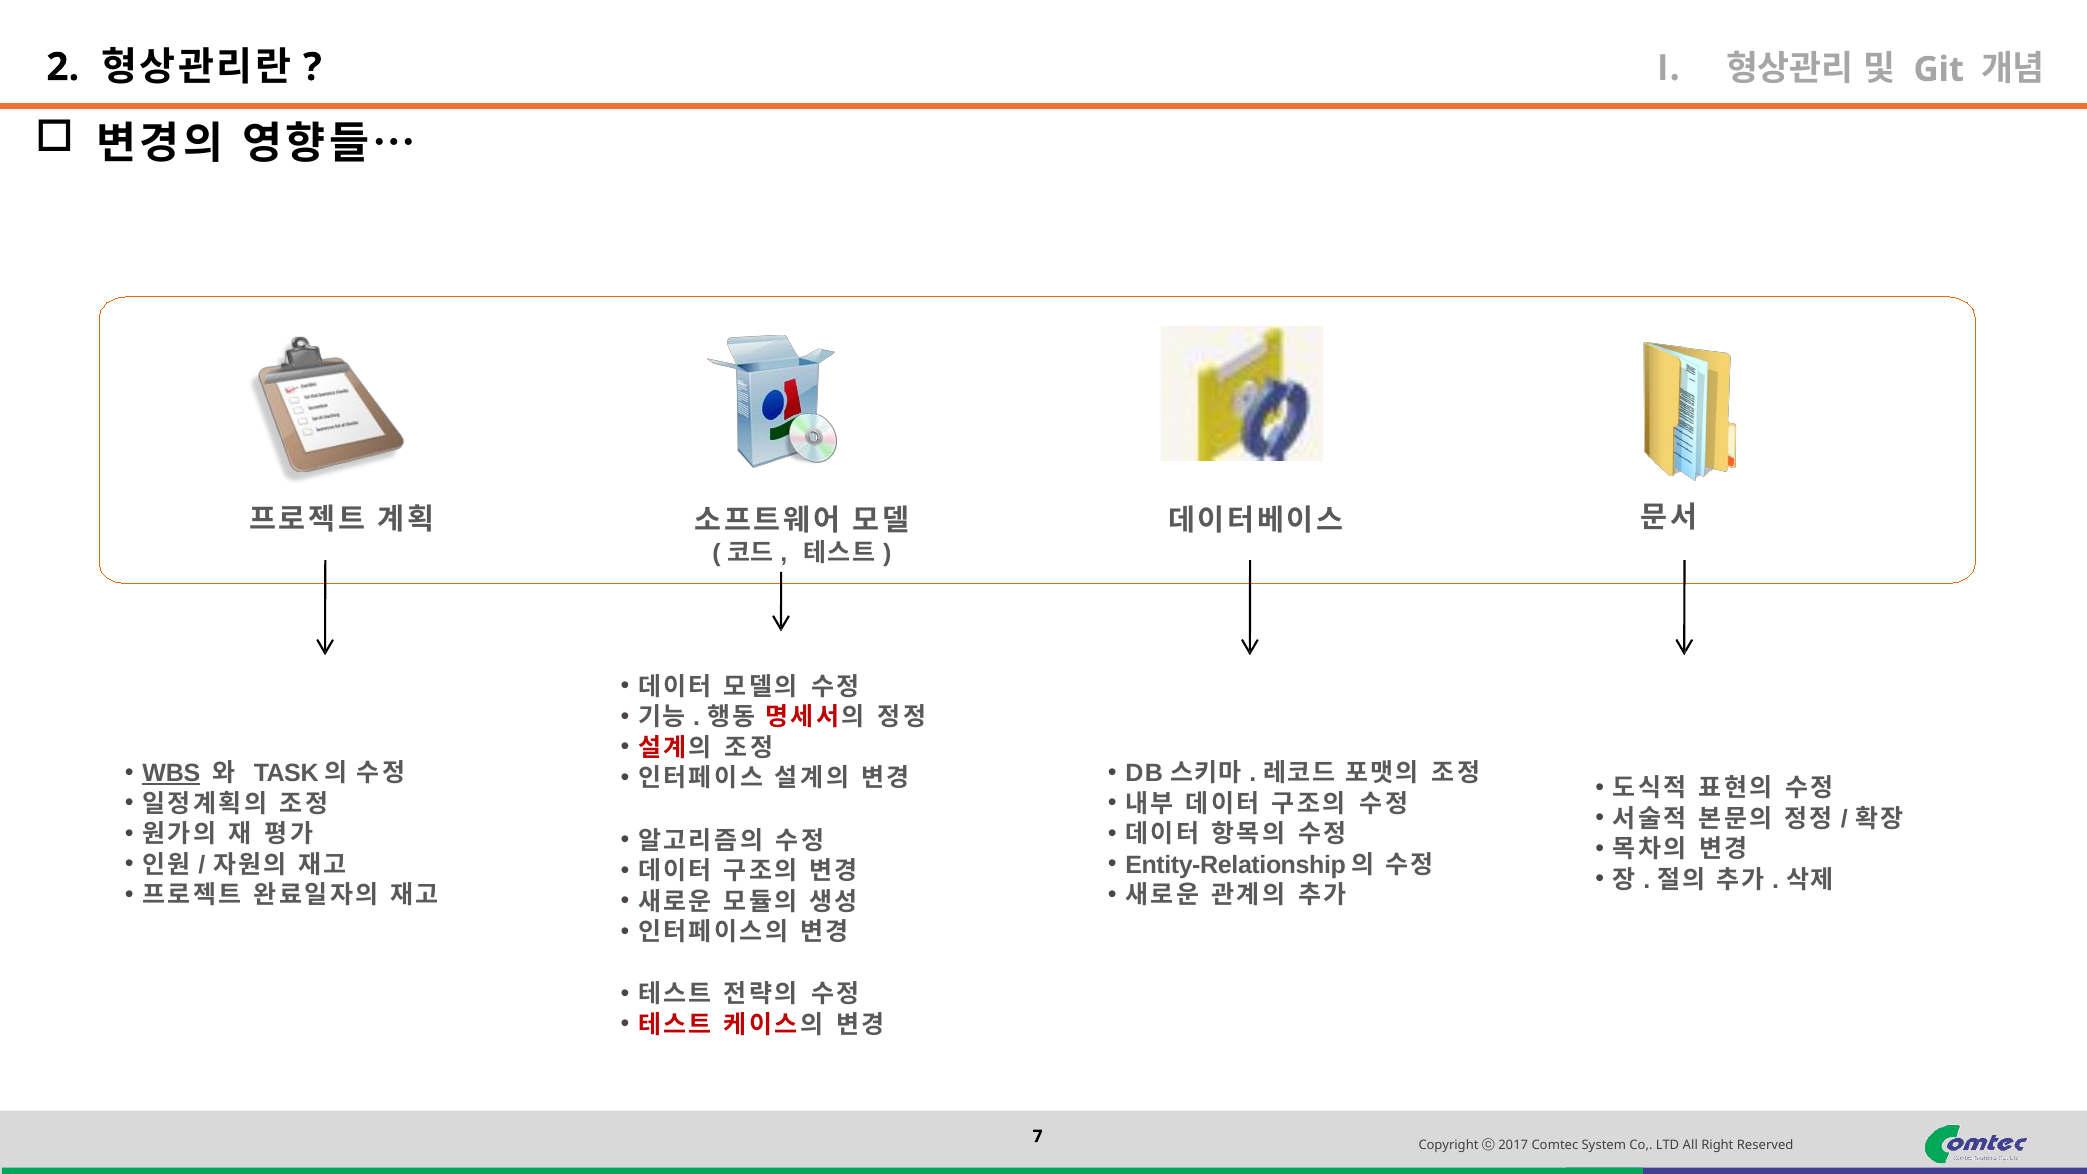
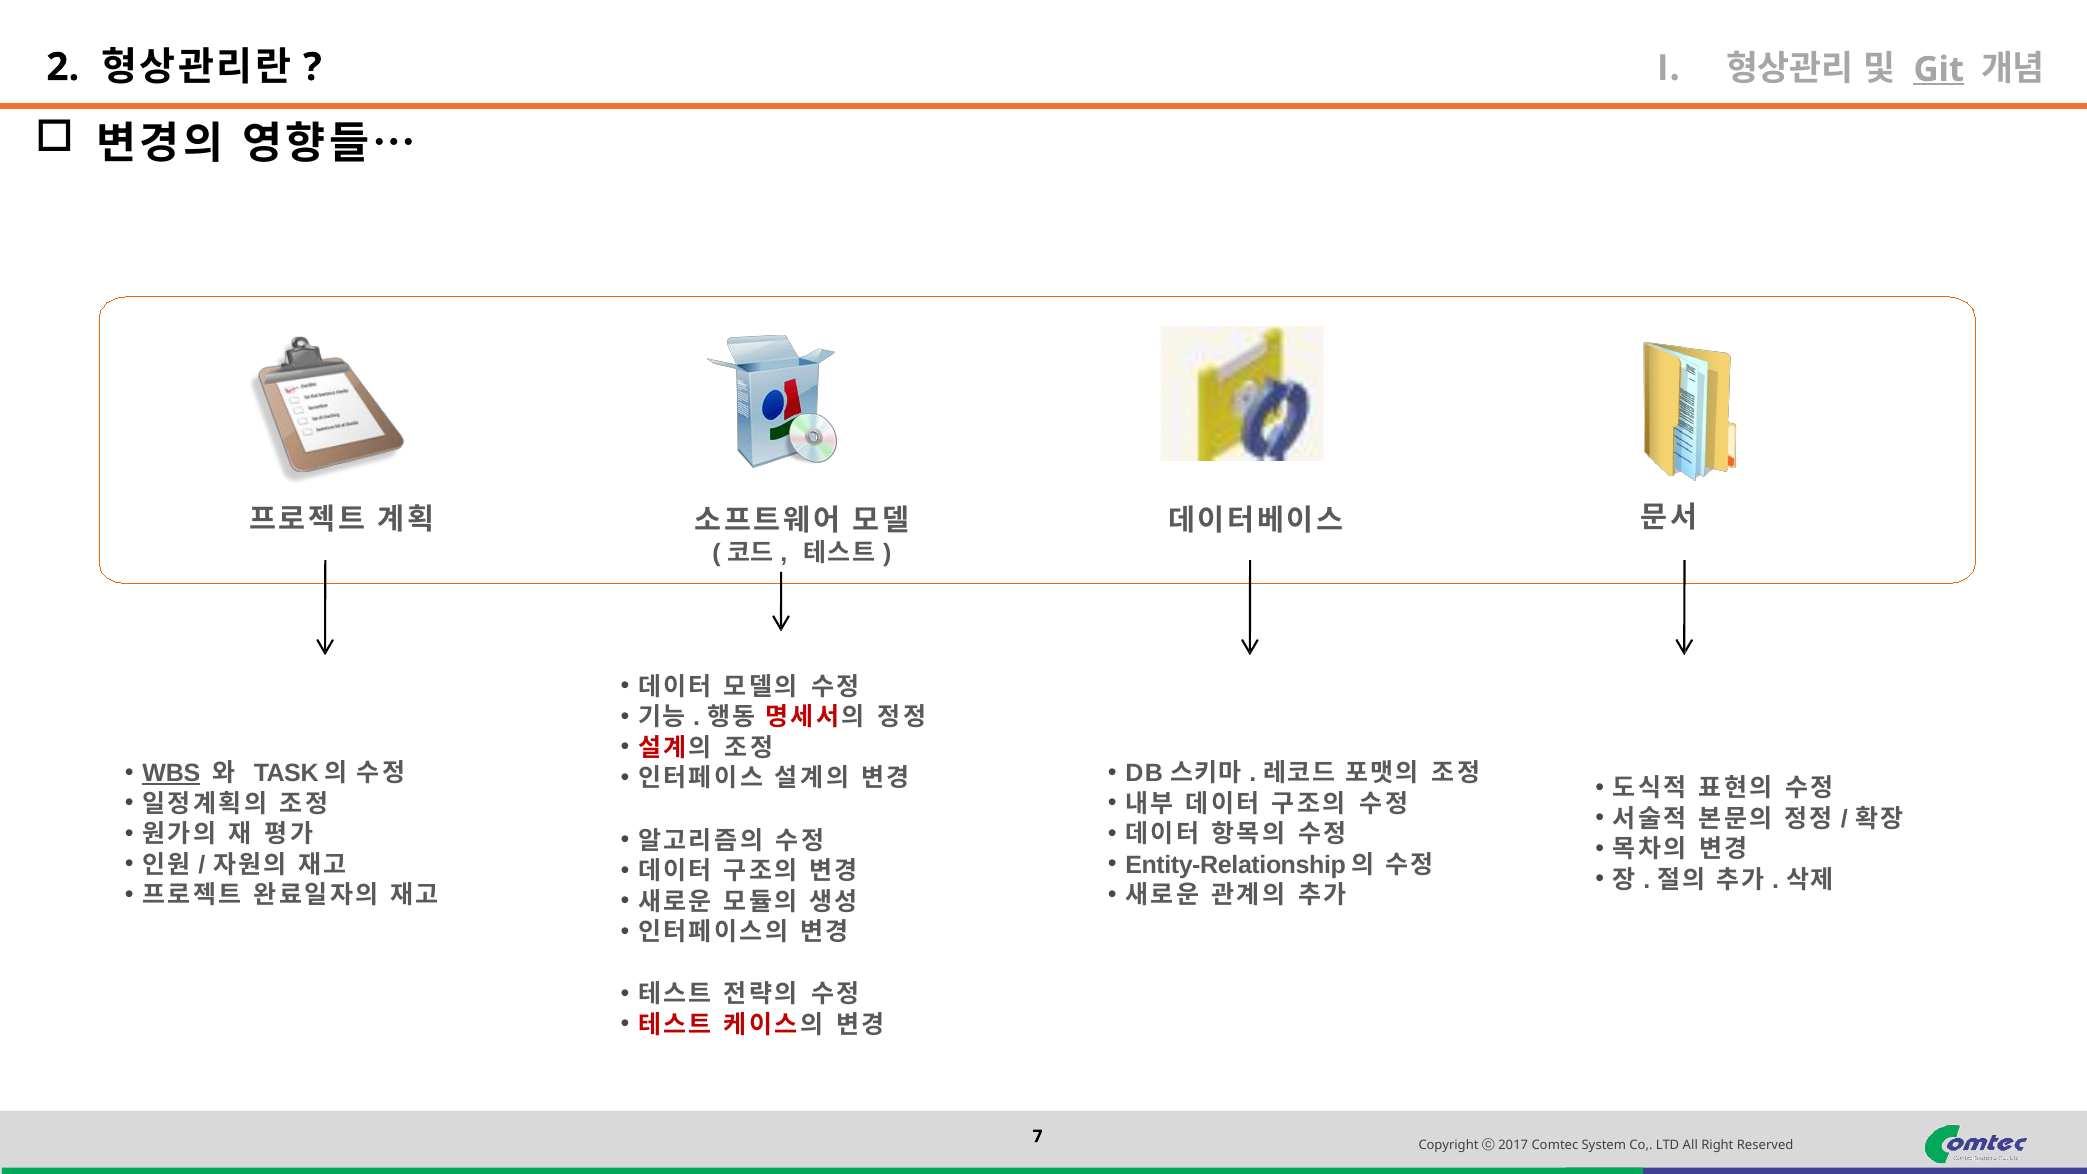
Git underline: none -> present
